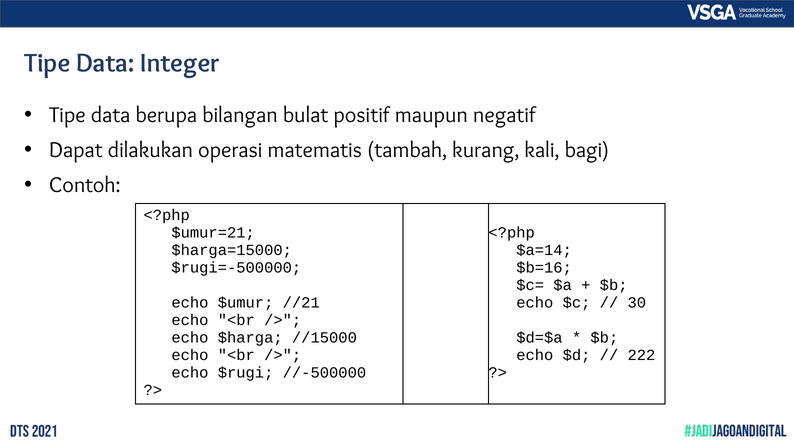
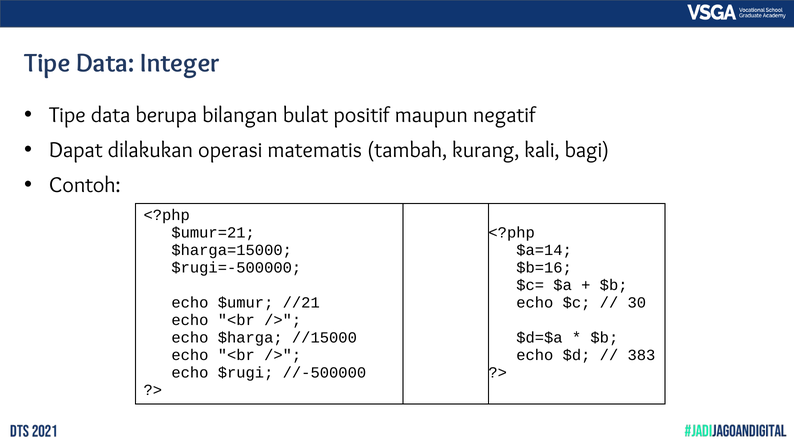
222: 222 -> 383
